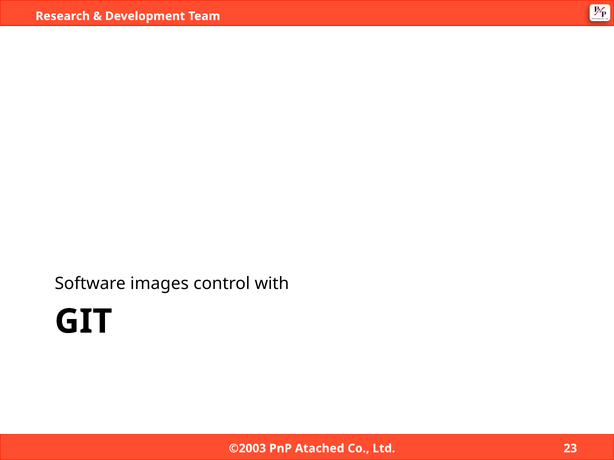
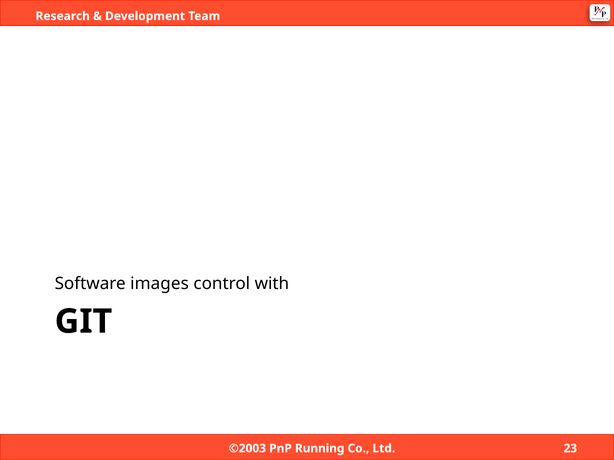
Atached: Atached -> Running
